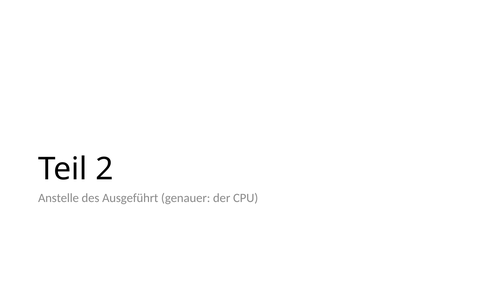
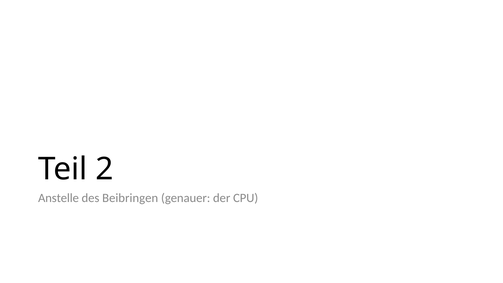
Ausgeführt: Ausgeführt -> Beibringen
